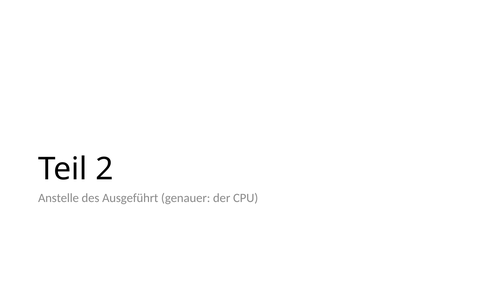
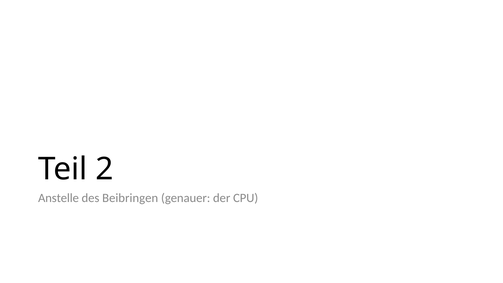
Ausgeführt: Ausgeführt -> Beibringen
